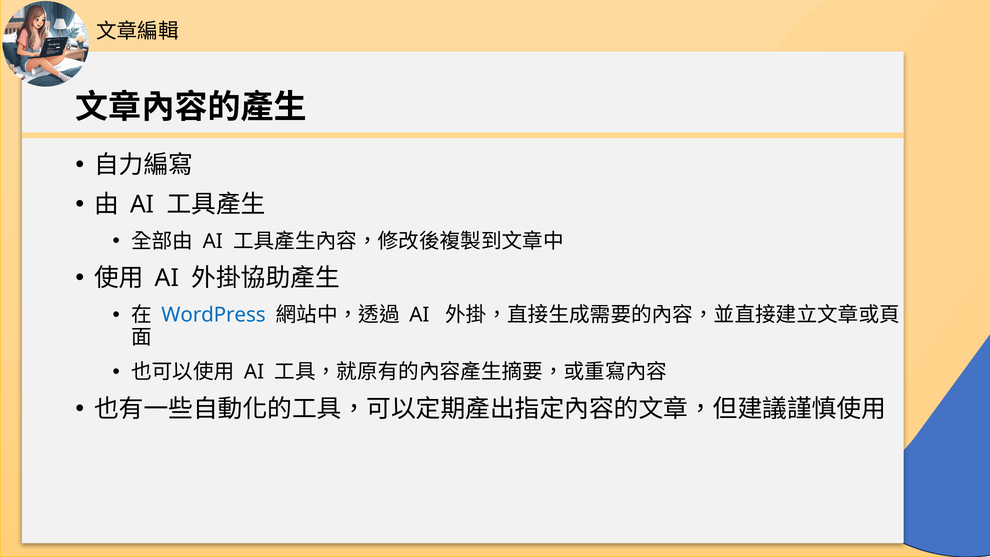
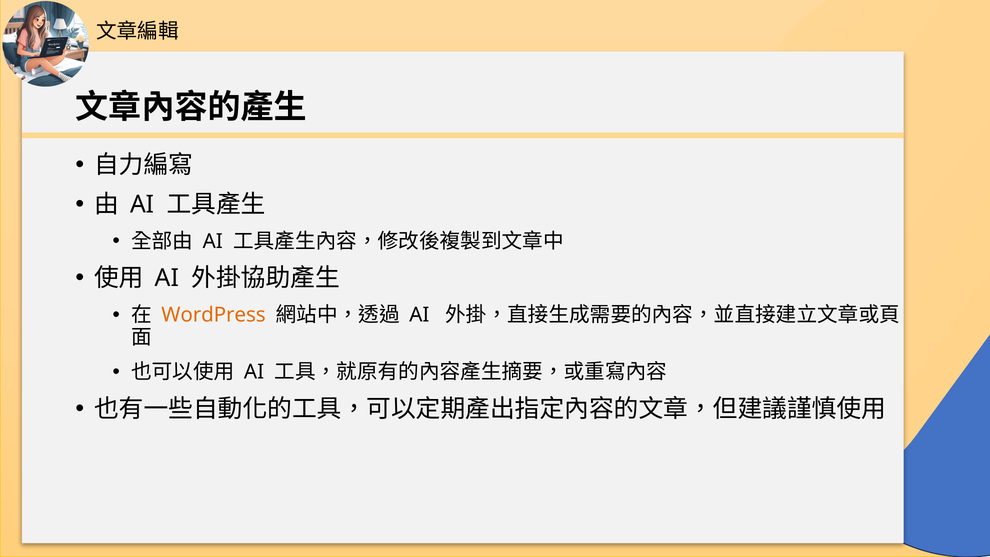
WordPress colour: blue -> orange
